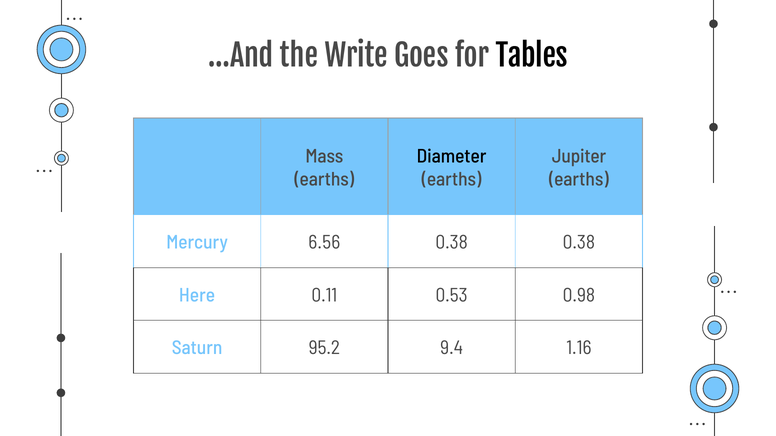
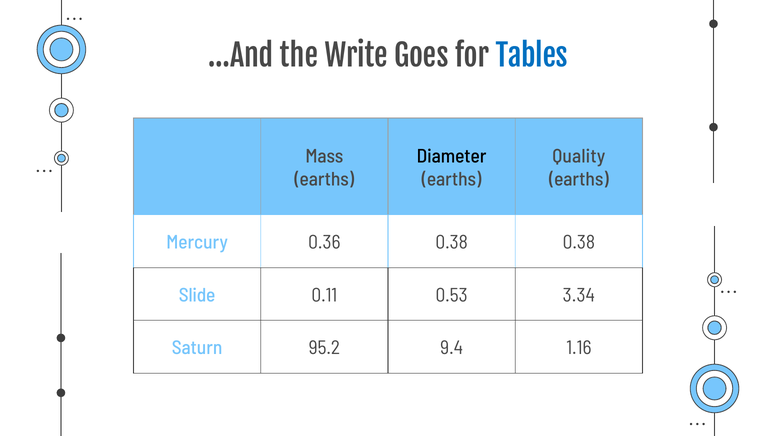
Tables colour: black -> blue
Jupiter: Jupiter -> Quality
6.56: 6.56 -> 0.36
Here: Here -> Slide
0.98: 0.98 -> 3.34
